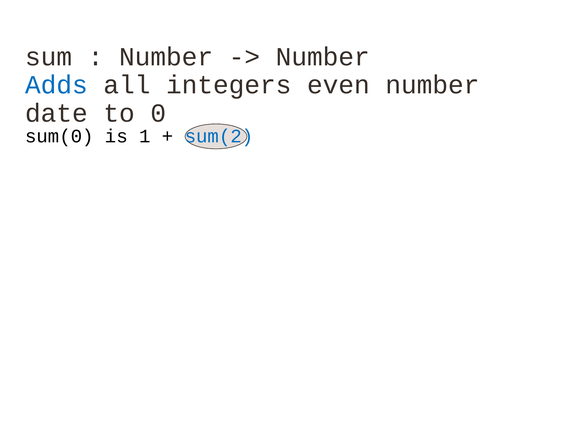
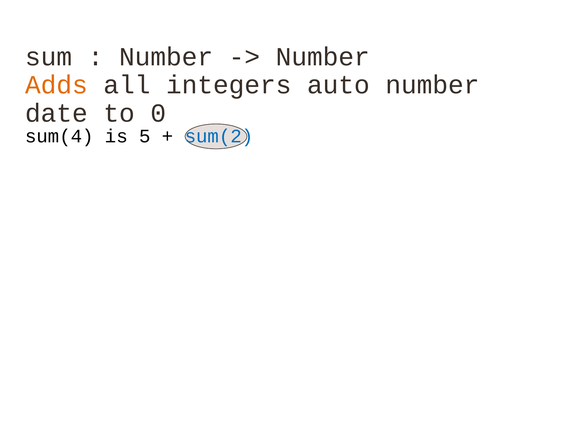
Adds colour: blue -> orange
even: even -> auto
sum(0: sum(0 -> sum(4
1: 1 -> 5
